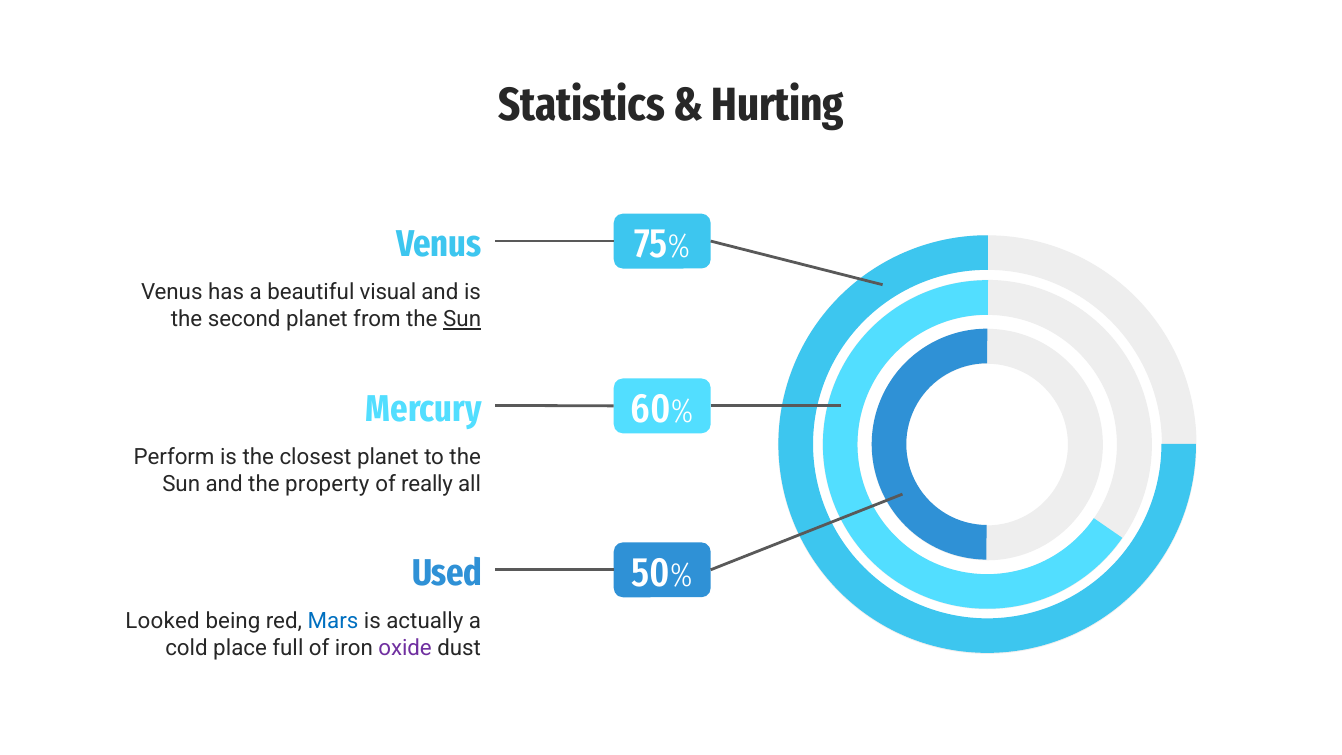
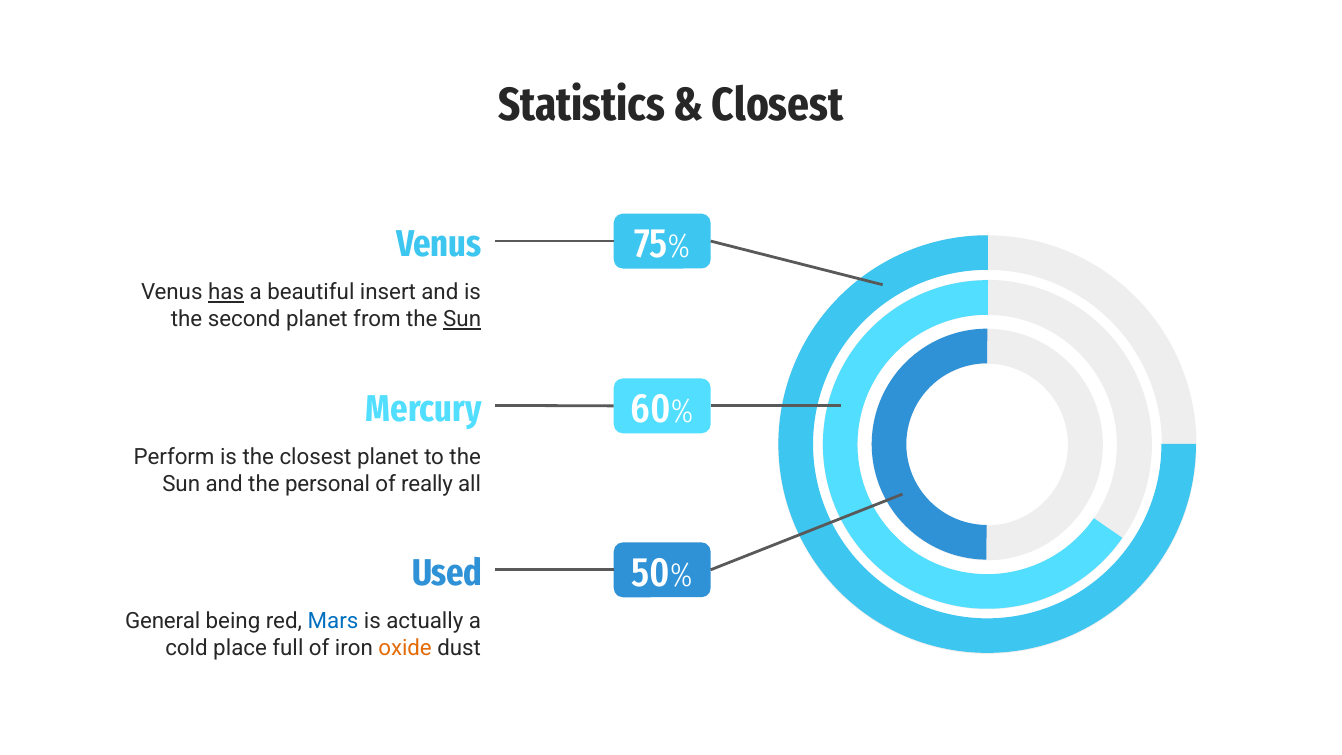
Hurting at (778, 105): Hurting -> Closest
has underline: none -> present
visual: visual -> insert
property: property -> personal
Looked: Looked -> General
oxide colour: purple -> orange
